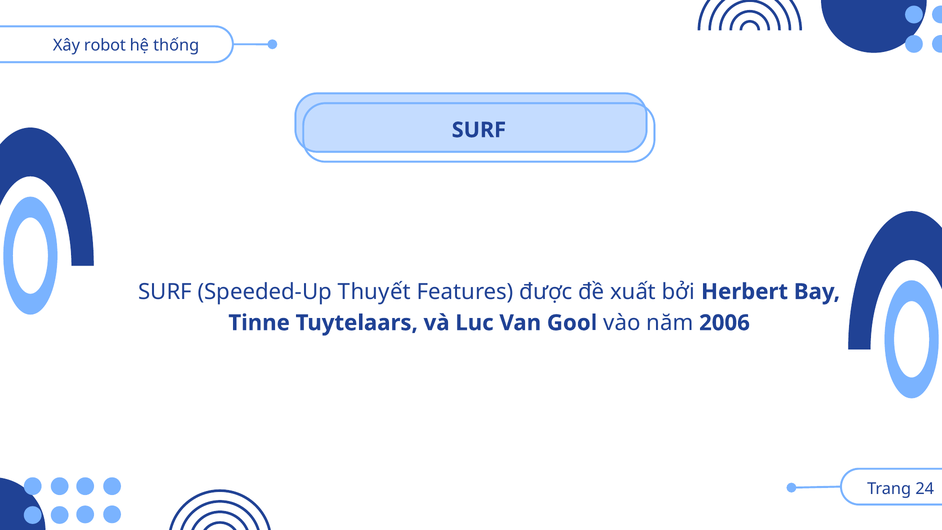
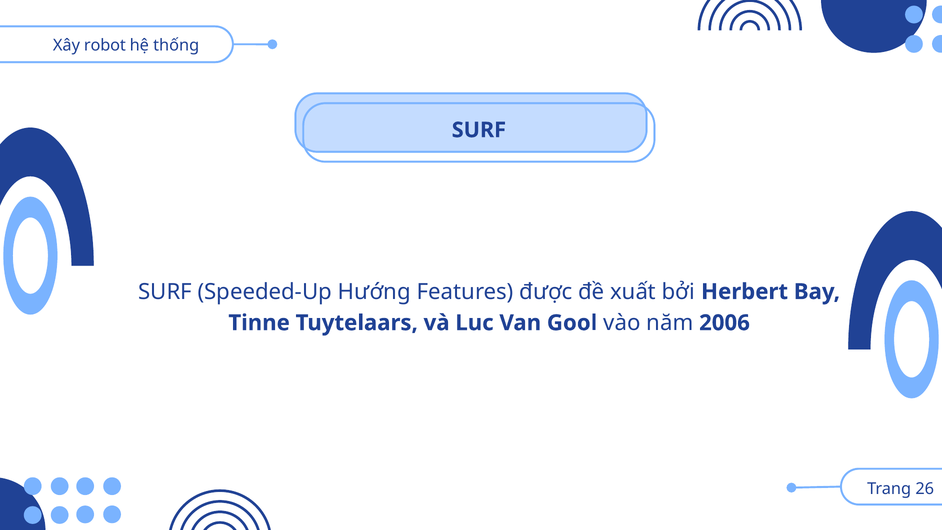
Thuyết: Thuyết -> Hướng
24: 24 -> 26
